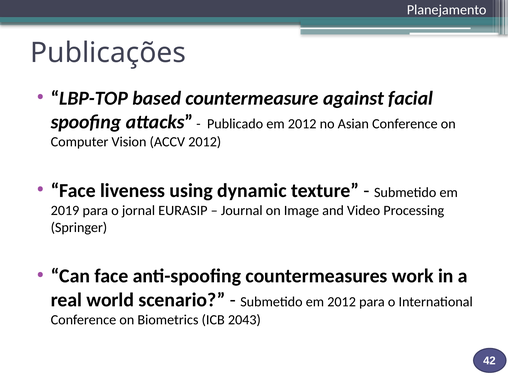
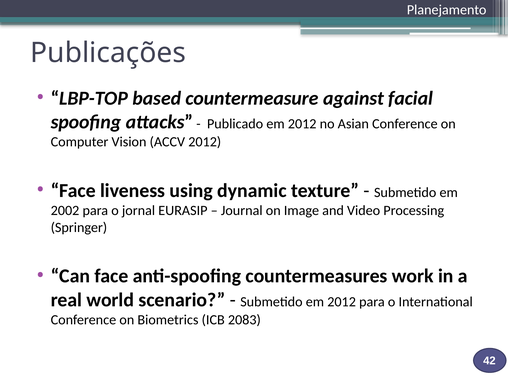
2019: 2019 -> 2002
2043: 2043 -> 2083
